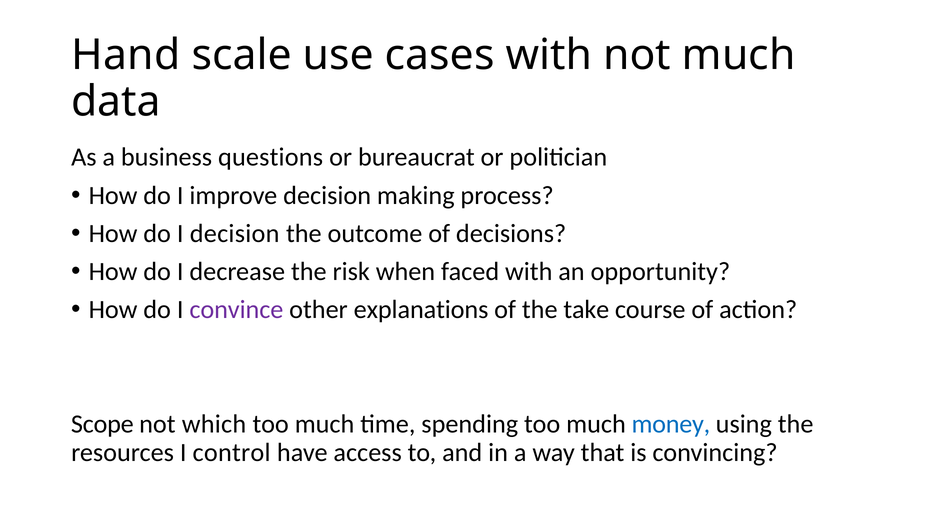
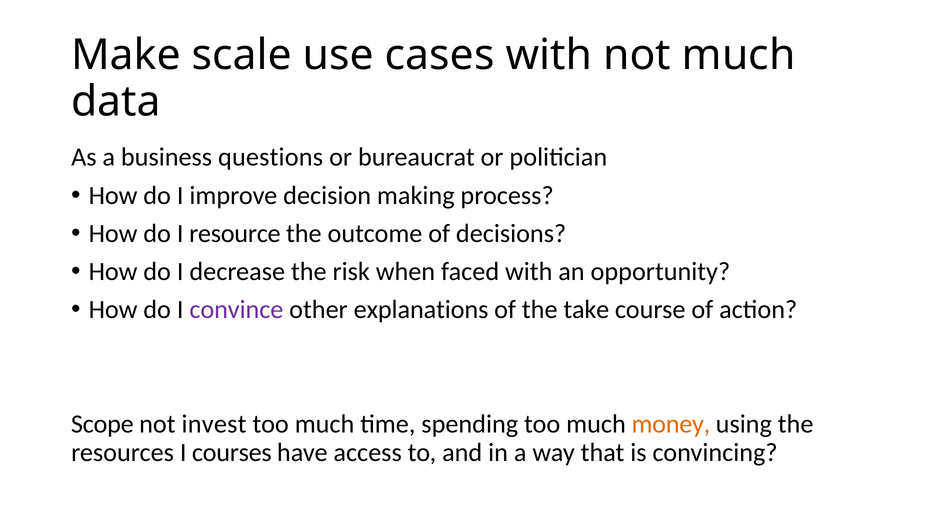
Hand: Hand -> Make
I decision: decision -> resource
which: which -> invest
money colour: blue -> orange
control: control -> courses
